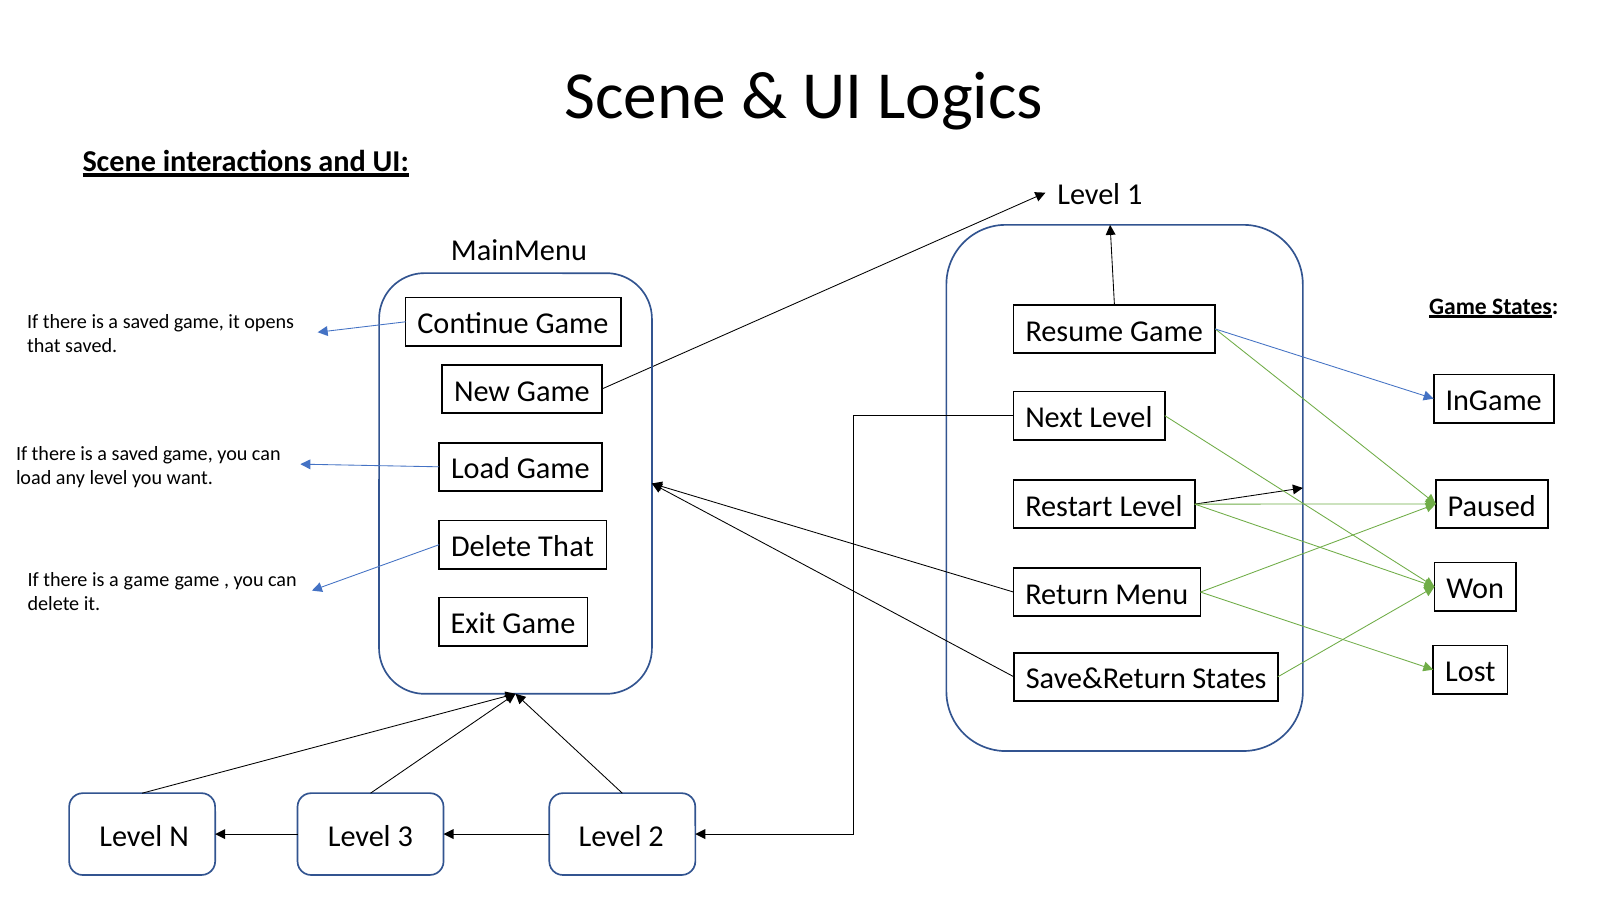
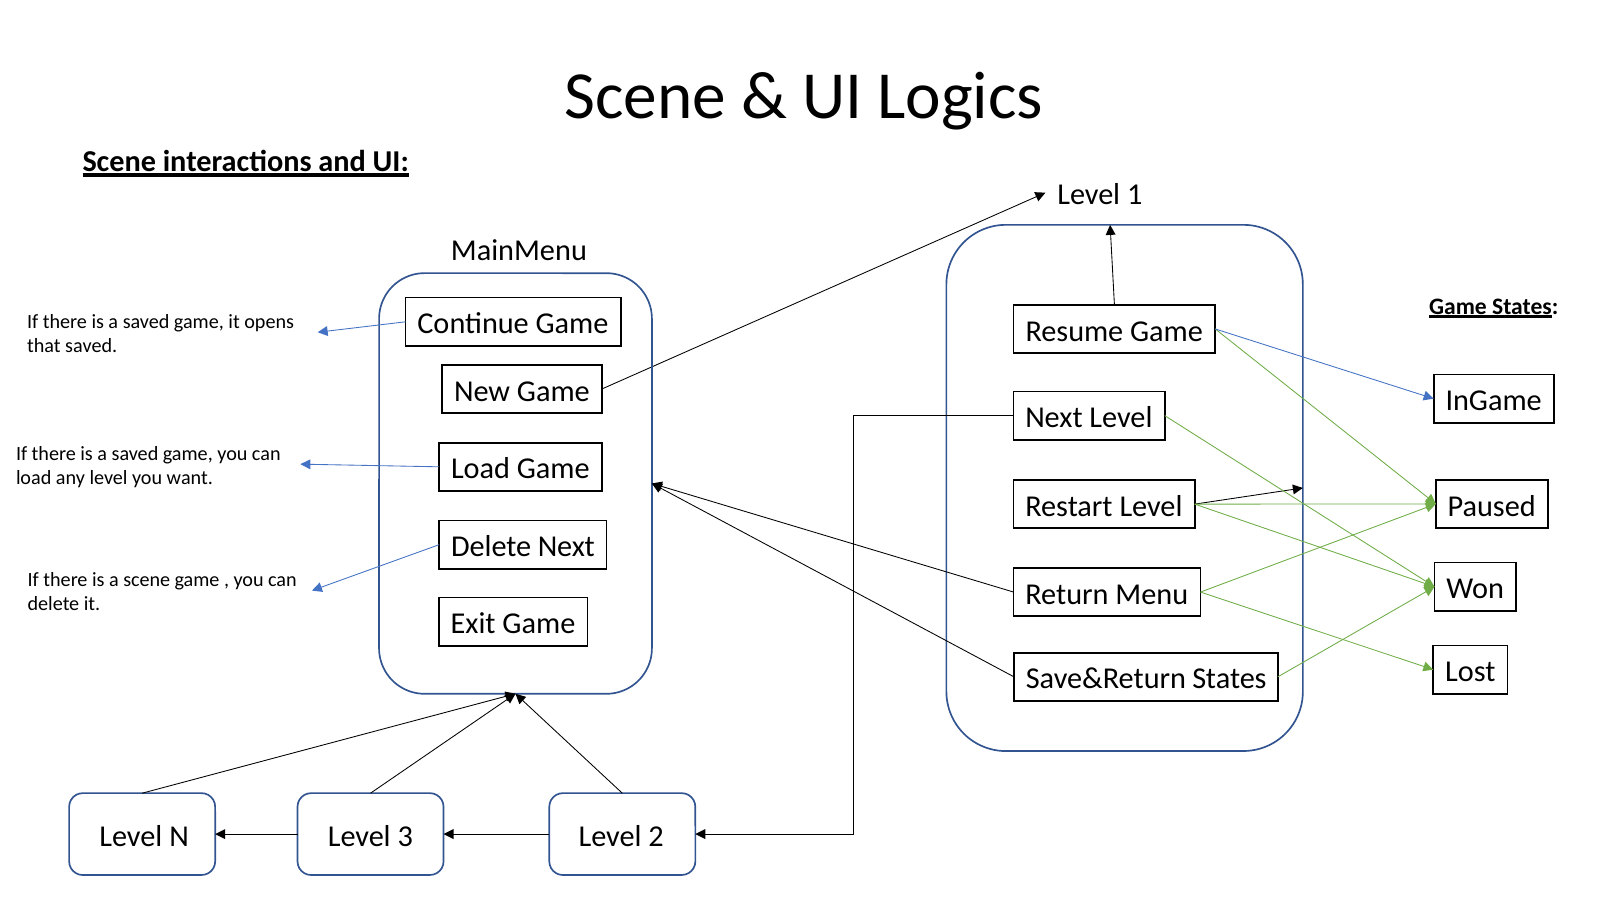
Delete That: That -> Next
a game: game -> scene
